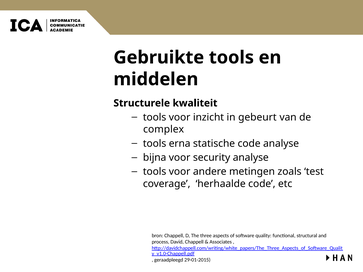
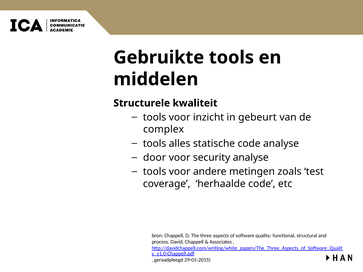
erna: erna -> alles
bijna: bijna -> door
